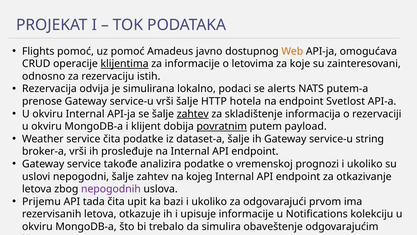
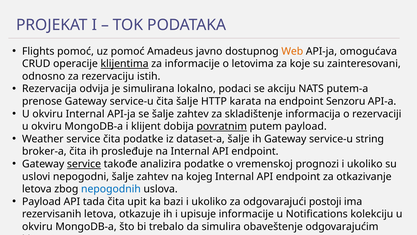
alerts: alerts -> akciju
service-u vrši: vrši -> čita
hotela: hotela -> karata
Svetlost: Svetlost -> Senzoru
zahtev at (193, 114) underline: present -> none
broker-a vrši: vrši -> čita
service at (84, 164) underline: none -> present
nepogodnih colour: purple -> blue
Prijemu at (41, 201): Prijemu -> Payload
prvom: prvom -> postoji
